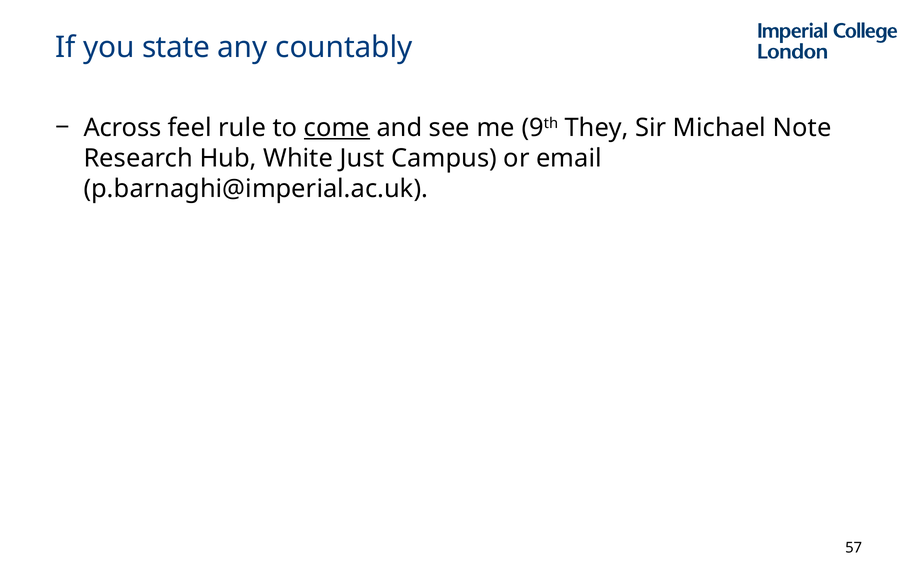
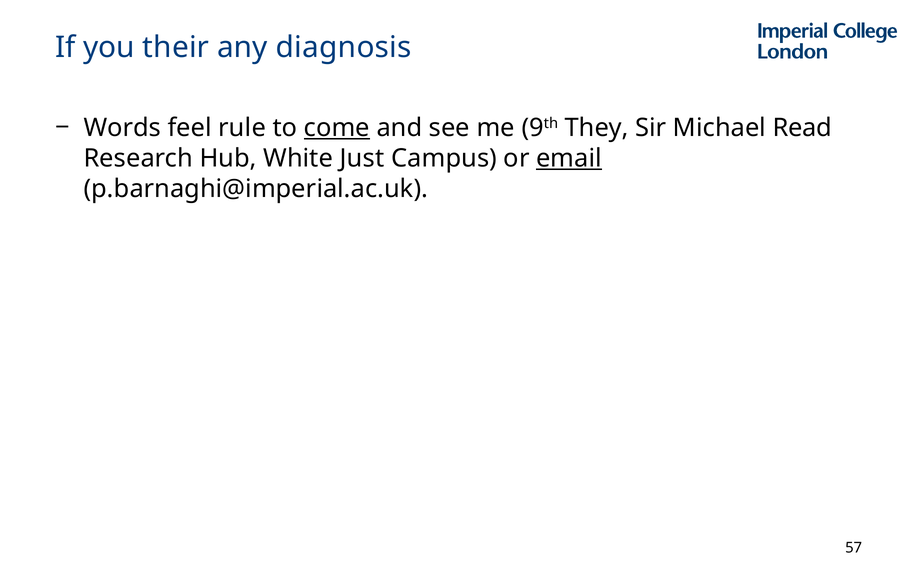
state: state -> their
countably: countably -> diagnosis
Across: Across -> Words
Note: Note -> Read
email underline: none -> present
